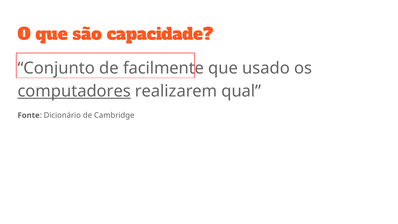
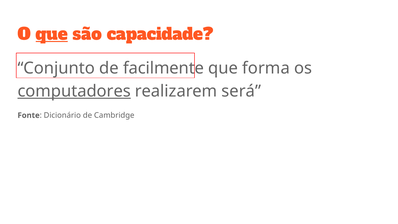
que at (52, 34) underline: none -> present
usado: usado -> forma
qual: qual -> será
